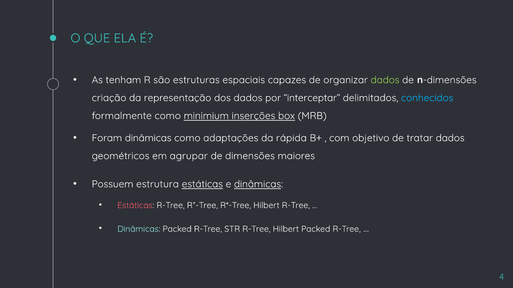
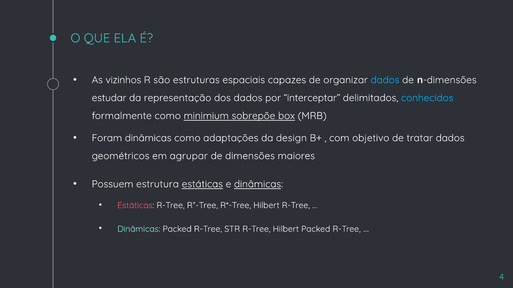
tenham: tenham -> vizinhos
dados at (385, 80) colour: light green -> light blue
criação: criação -> estudar
inserções: inserções -> sobrepõe
rápida: rápida -> design
